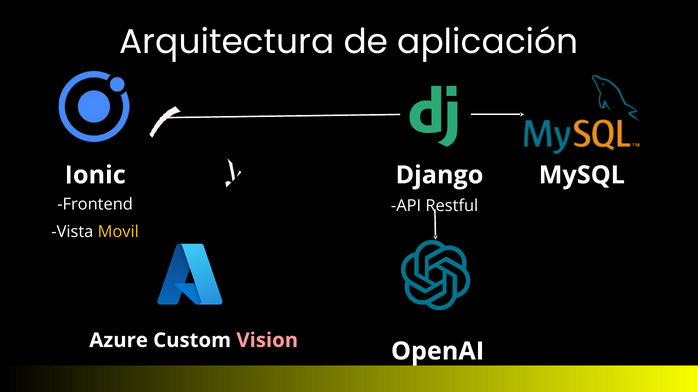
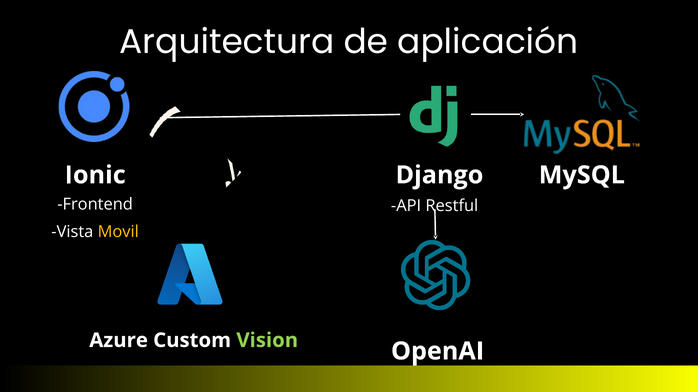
Vision colour: pink -> light green
